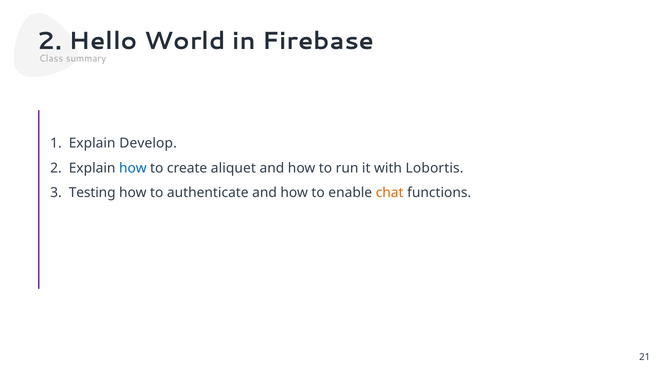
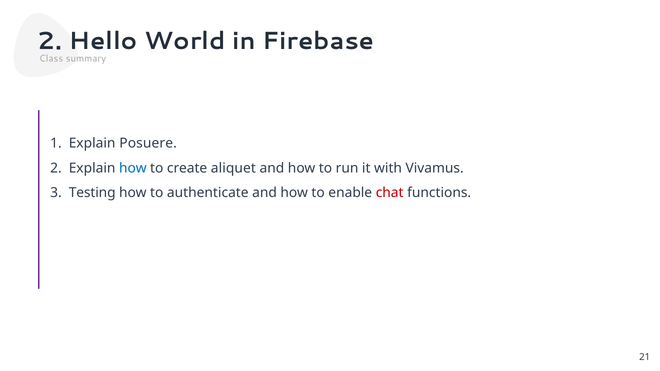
Develop: Develop -> Posuere
Lobortis: Lobortis -> Vivamus
chat colour: orange -> red
